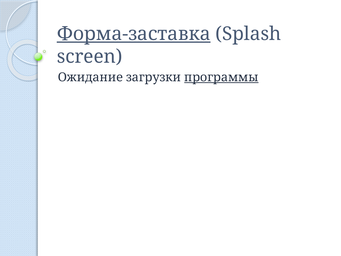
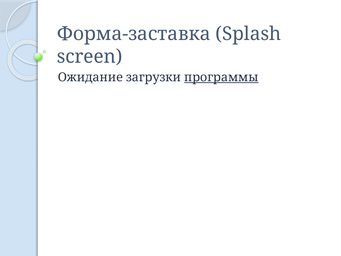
Форма-заставка underline: present -> none
